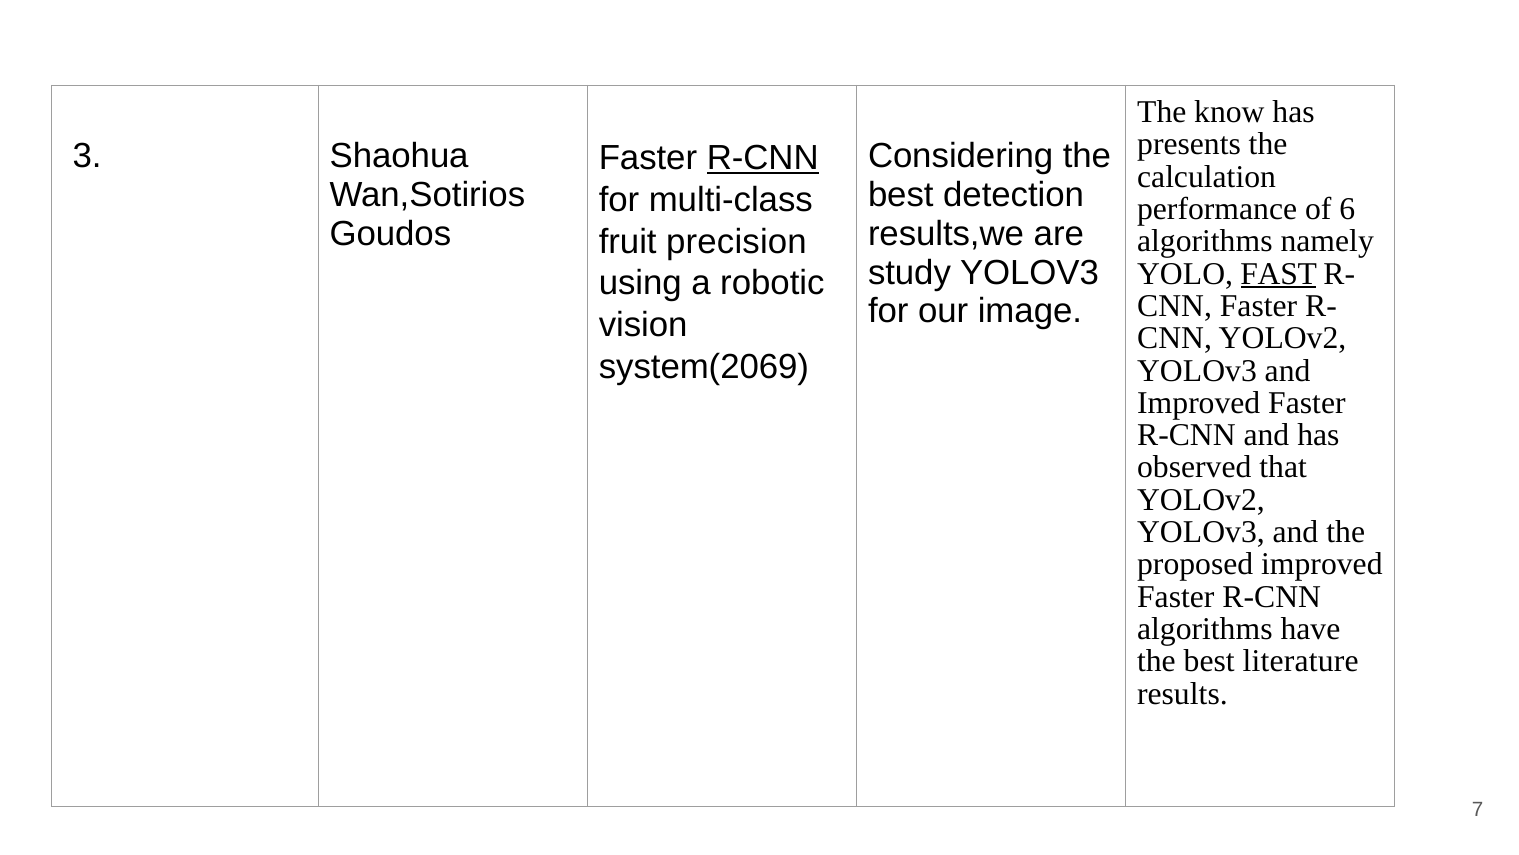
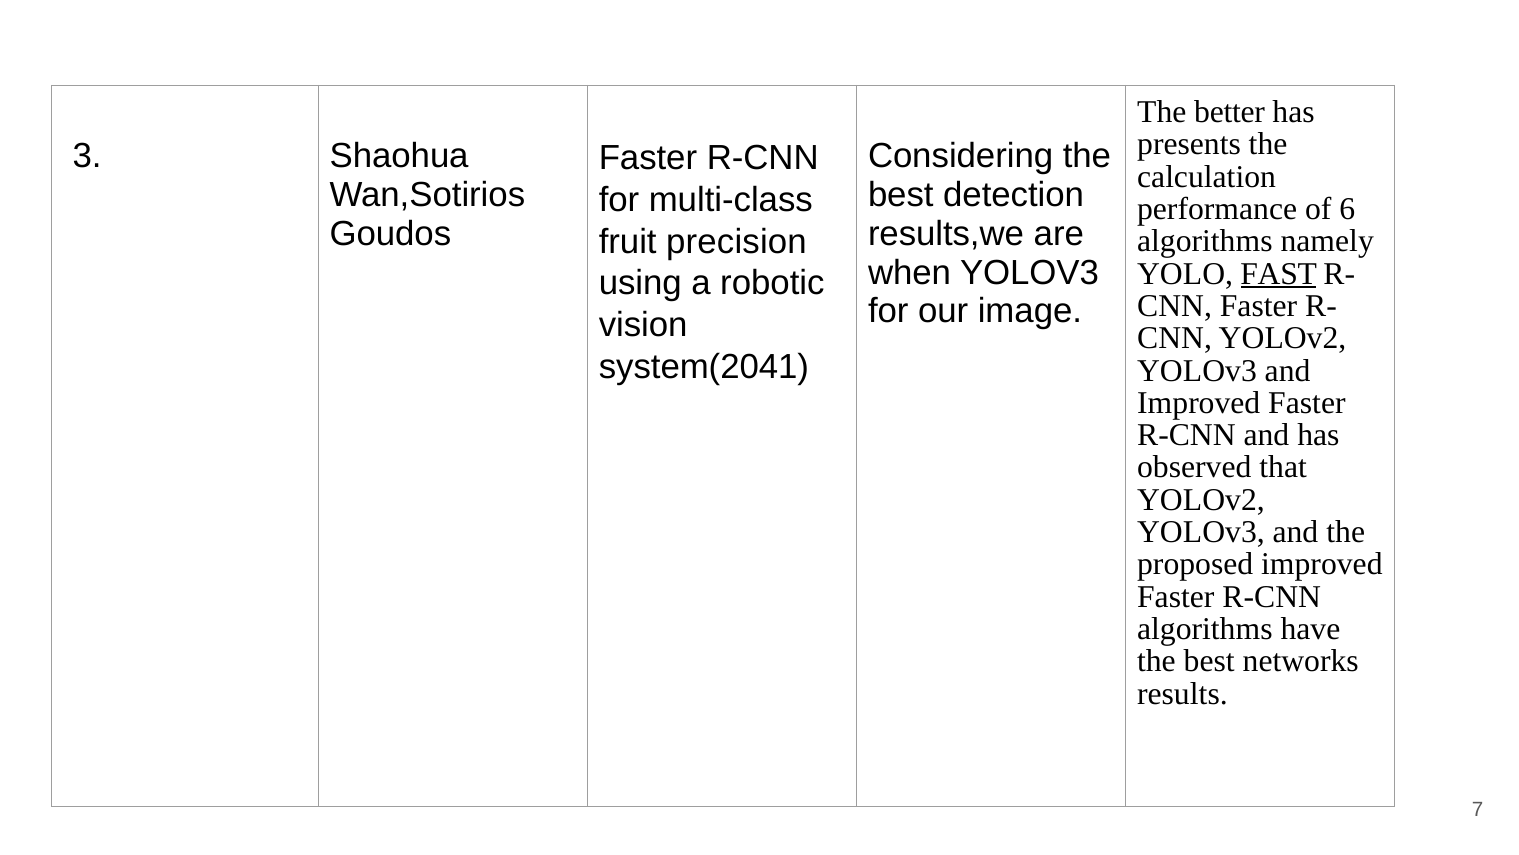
know: know -> better
R-CNN at (763, 158) underline: present -> none
study: study -> when
system(2069: system(2069 -> system(2041
literature: literature -> networks
